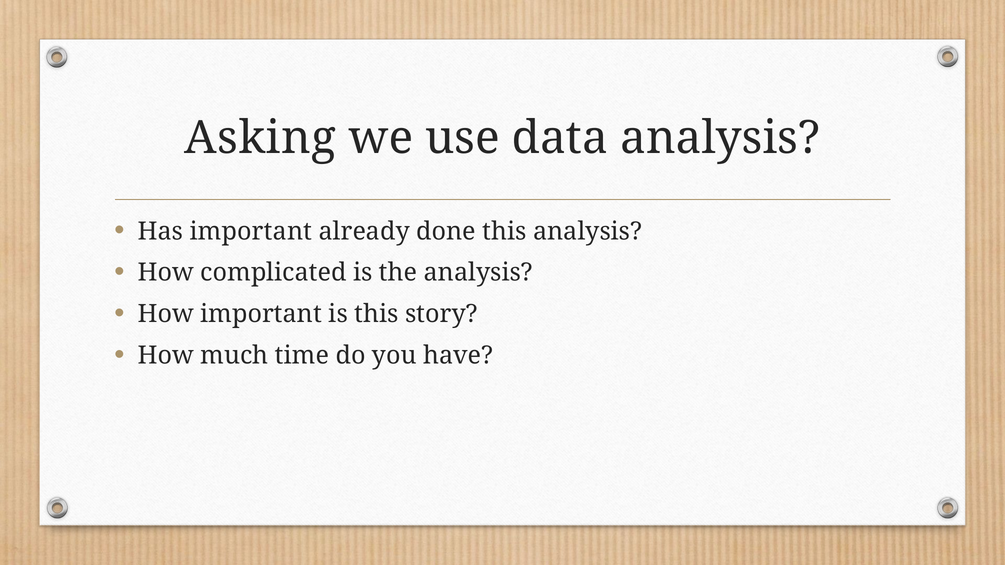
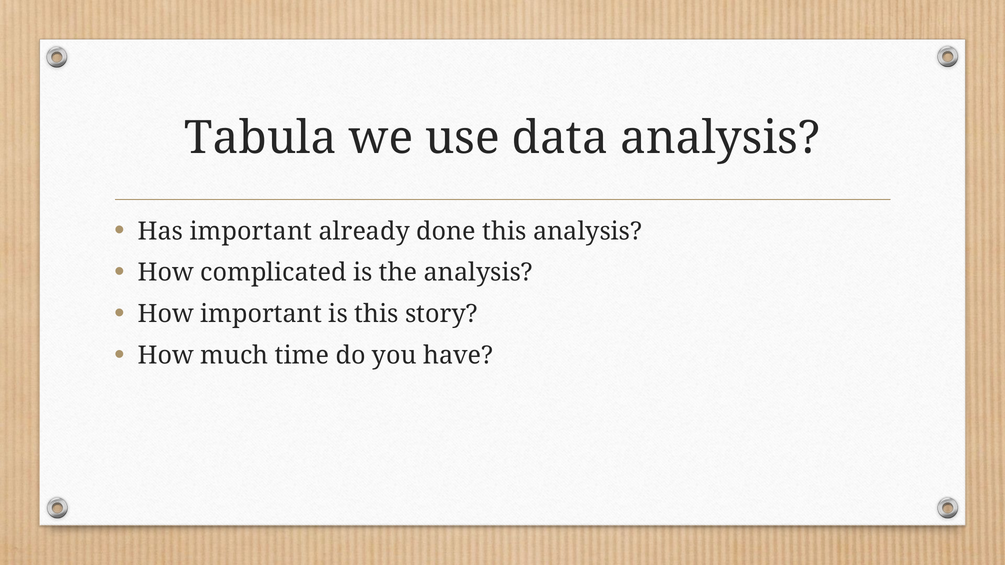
Asking: Asking -> Tabula
